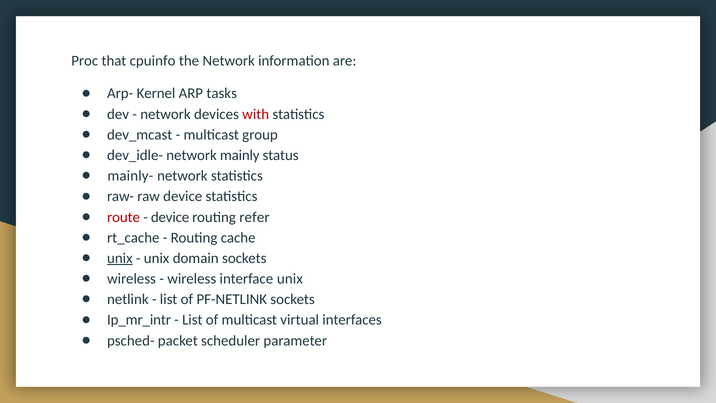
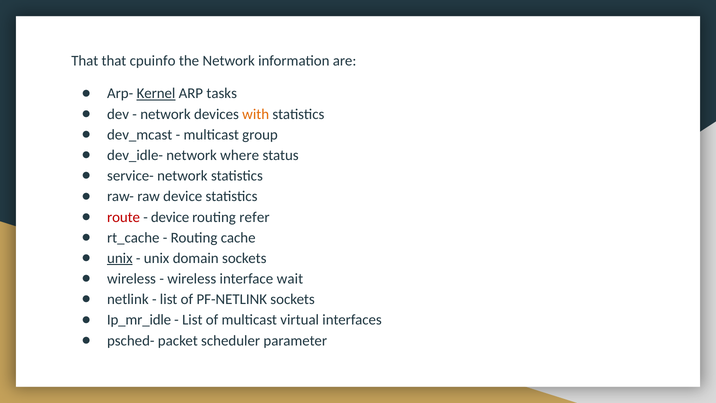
Proc at (85, 61): Proc -> That
Kernel underline: none -> present
with colour: red -> orange
mainly: mainly -> where
mainly-: mainly- -> service-
interface unix: unix -> wait
Ip_mr_intr: Ip_mr_intr -> Ip_mr_idle
